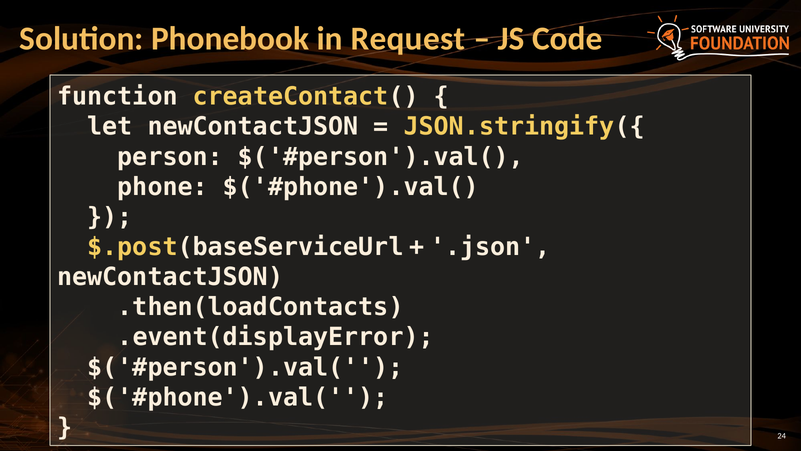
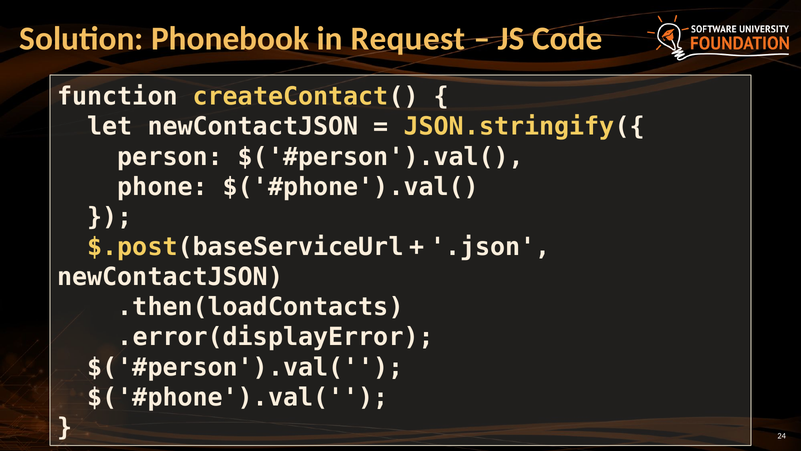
.event(displayError: .event(displayError -> .error(displayError
